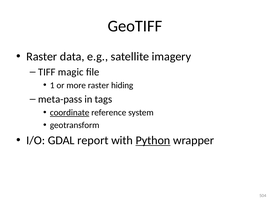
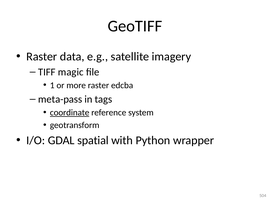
hiding: hiding -> edcba
report: report -> spatial
Python underline: present -> none
